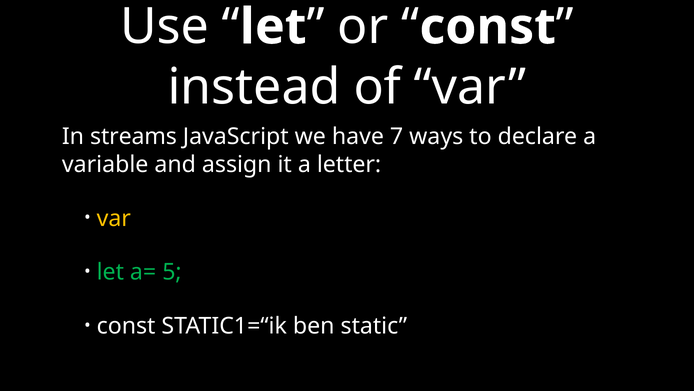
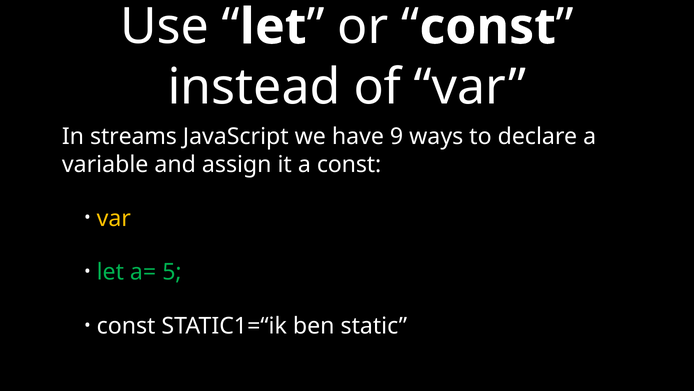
7: 7 -> 9
a letter: letter -> const
